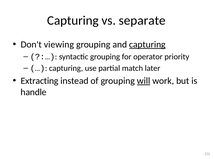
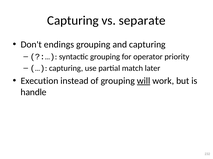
viewing: viewing -> endings
capturing at (147, 45) underline: present -> none
Extracting: Extracting -> Execution
